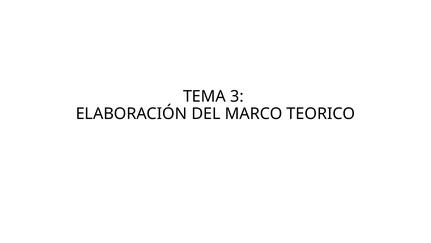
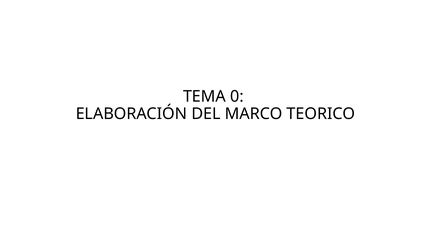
3: 3 -> 0
